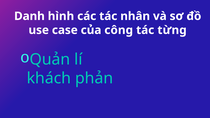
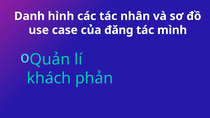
công: công -> đăng
từng: từng -> mình
